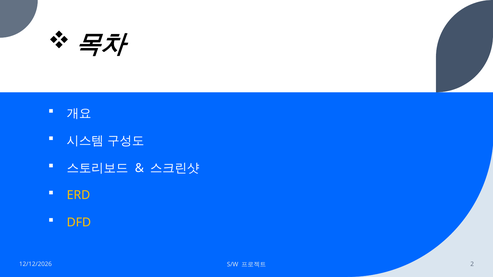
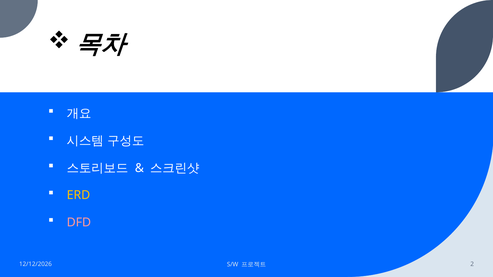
DFD colour: yellow -> pink
